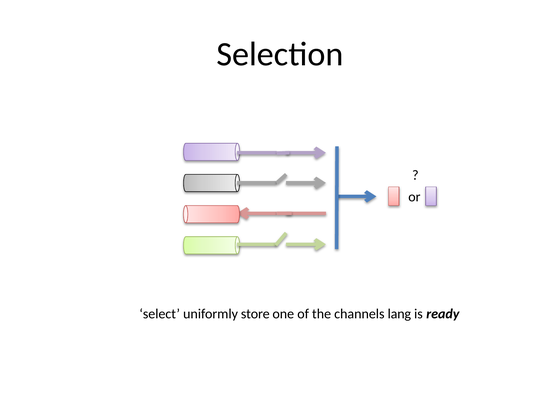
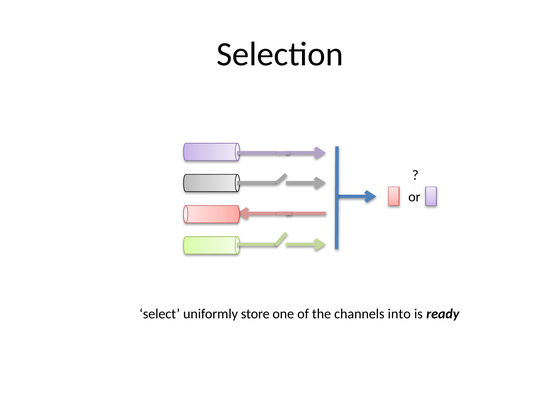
lang: lang -> into
